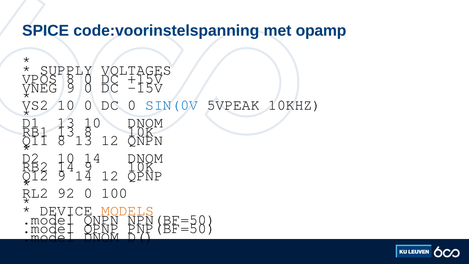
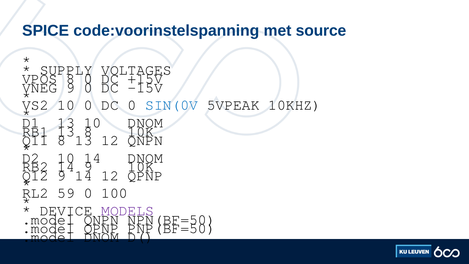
opamp: opamp -> source
92: 92 -> 59
MODELS colour: orange -> purple
